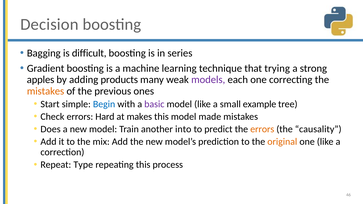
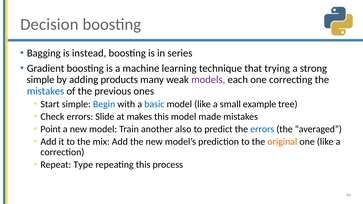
difficult: difficult -> instead
apples at (41, 80): apples -> simple
mistakes at (46, 91) colour: orange -> blue
basic colour: purple -> blue
Hard: Hard -> Slide
Does: Does -> Point
into: into -> also
errors at (262, 129) colour: orange -> blue
causality: causality -> averaged
